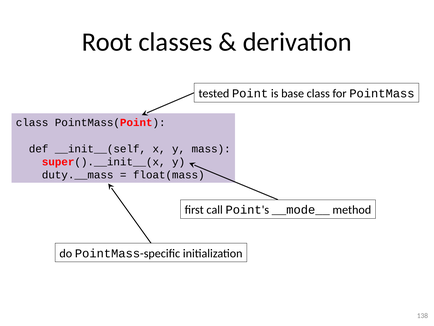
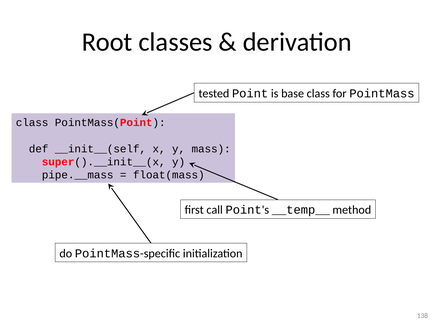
duty.__mass: duty.__mass -> pipe.__mass
__mode__: __mode__ -> __temp__
